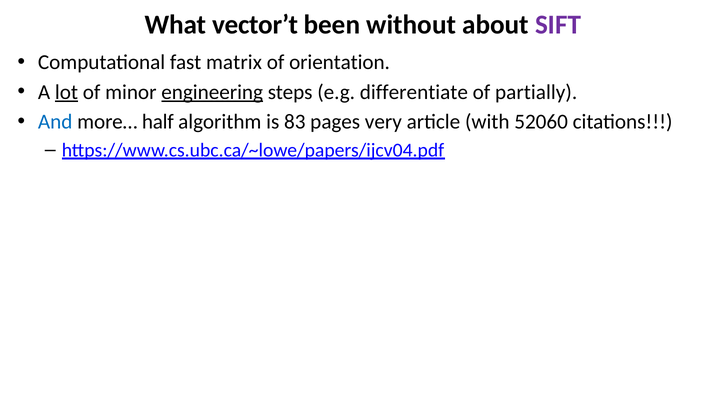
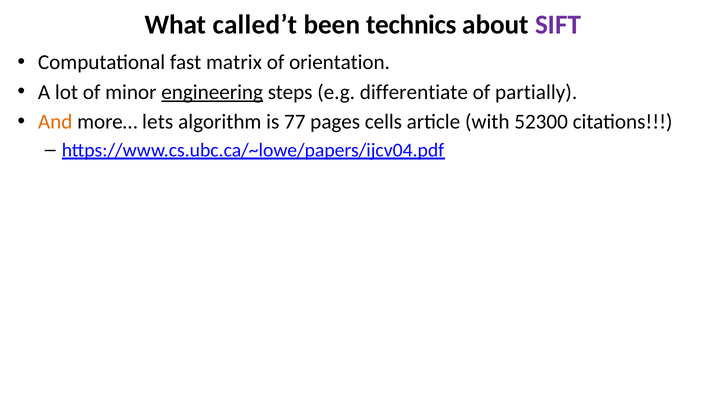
vector’t: vector’t -> called’t
without: without -> technics
lot underline: present -> none
And colour: blue -> orange
half: half -> lets
83: 83 -> 77
very: very -> cells
52060: 52060 -> 52300
